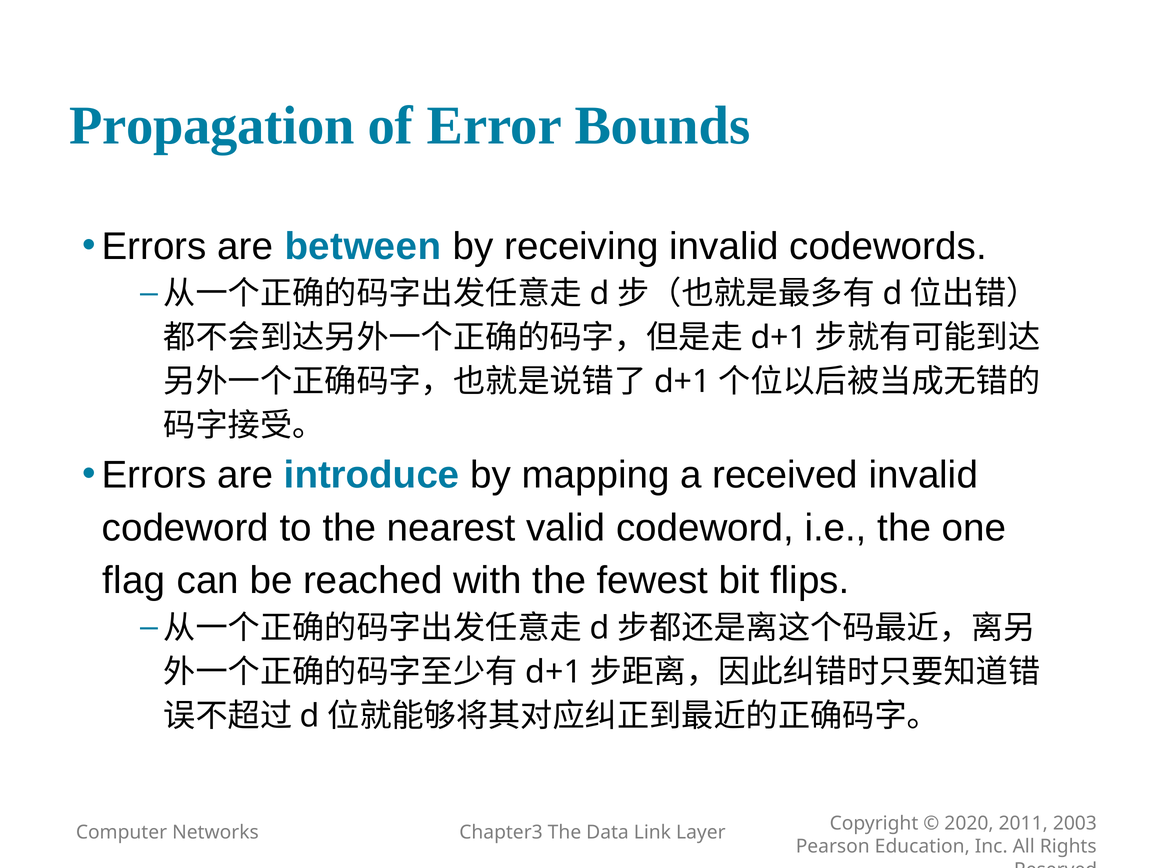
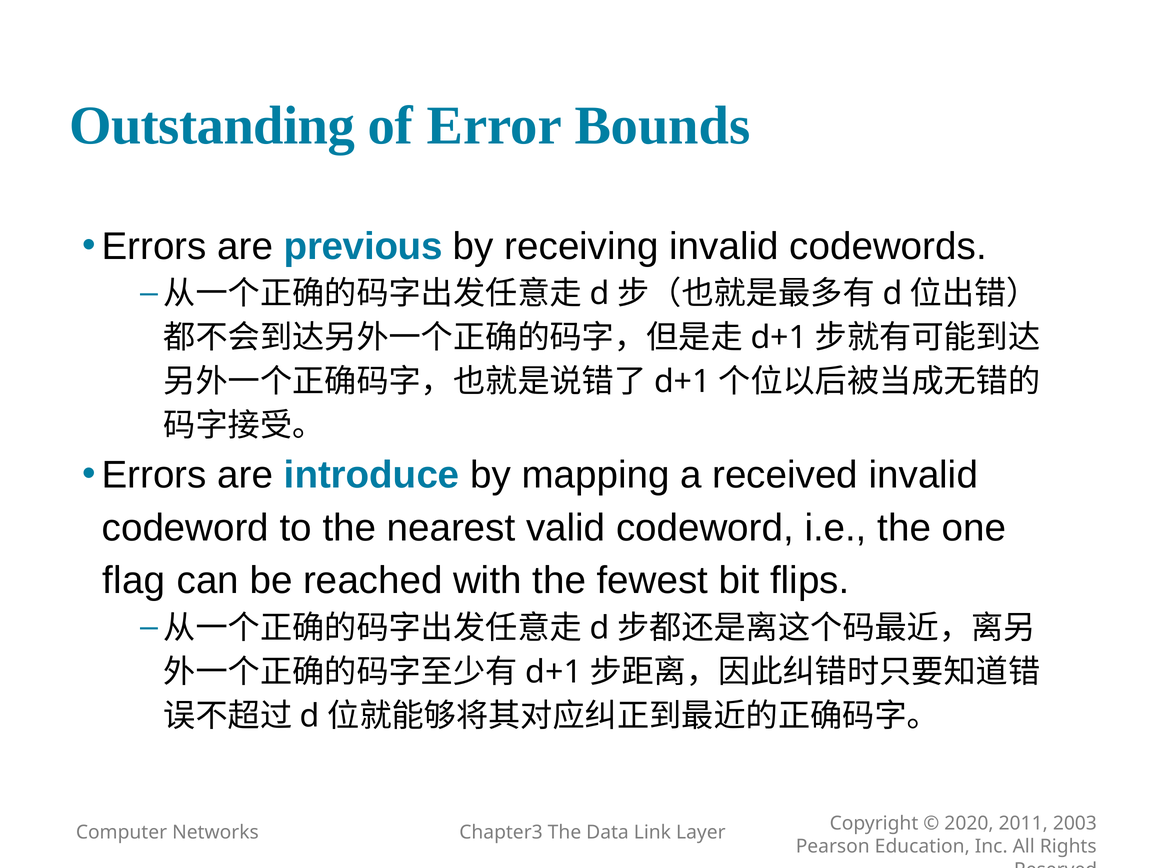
Propagation: Propagation -> Outstanding
between: between -> previous
